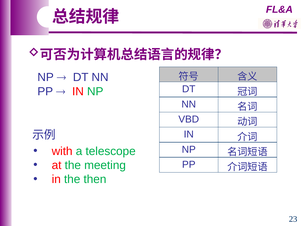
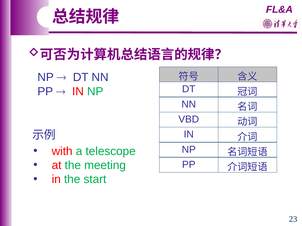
then: then -> start
